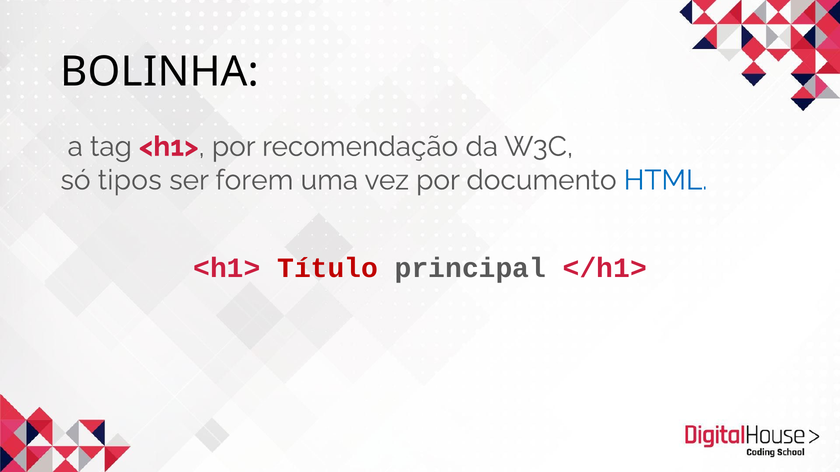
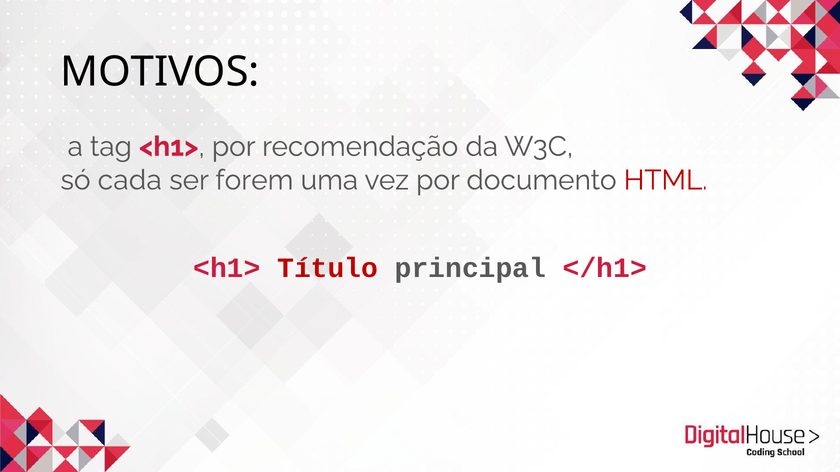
BOLINHA: BOLINHA -> MOTIVOS
tipos: tipos -> cada
HTML colour: blue -> red
